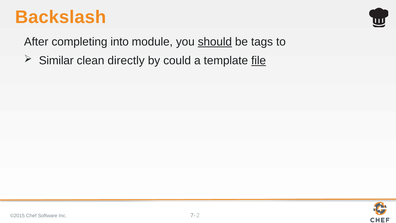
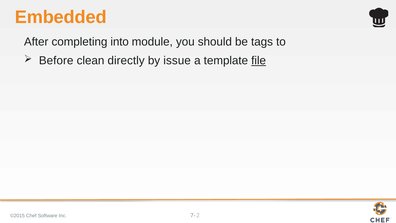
Backslash: Backslash -> Embedded
should underline: present -> none
Similar: Similar -> Before
could: could -> issue
